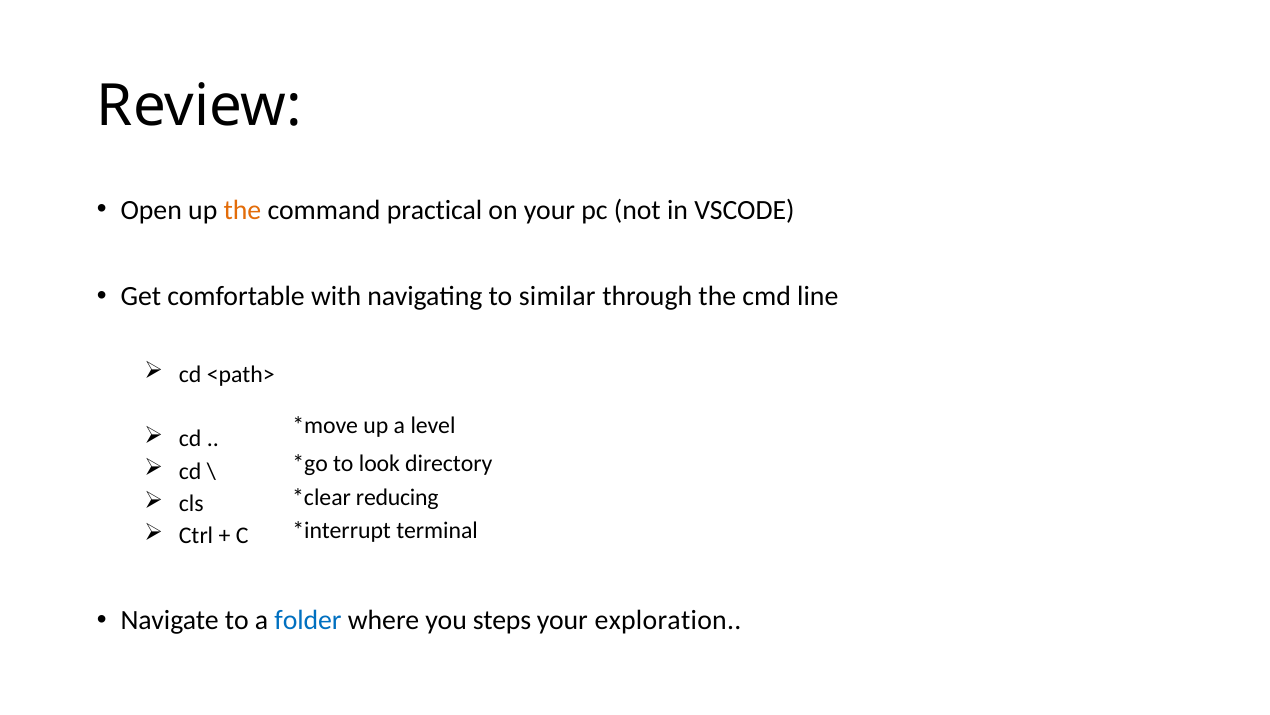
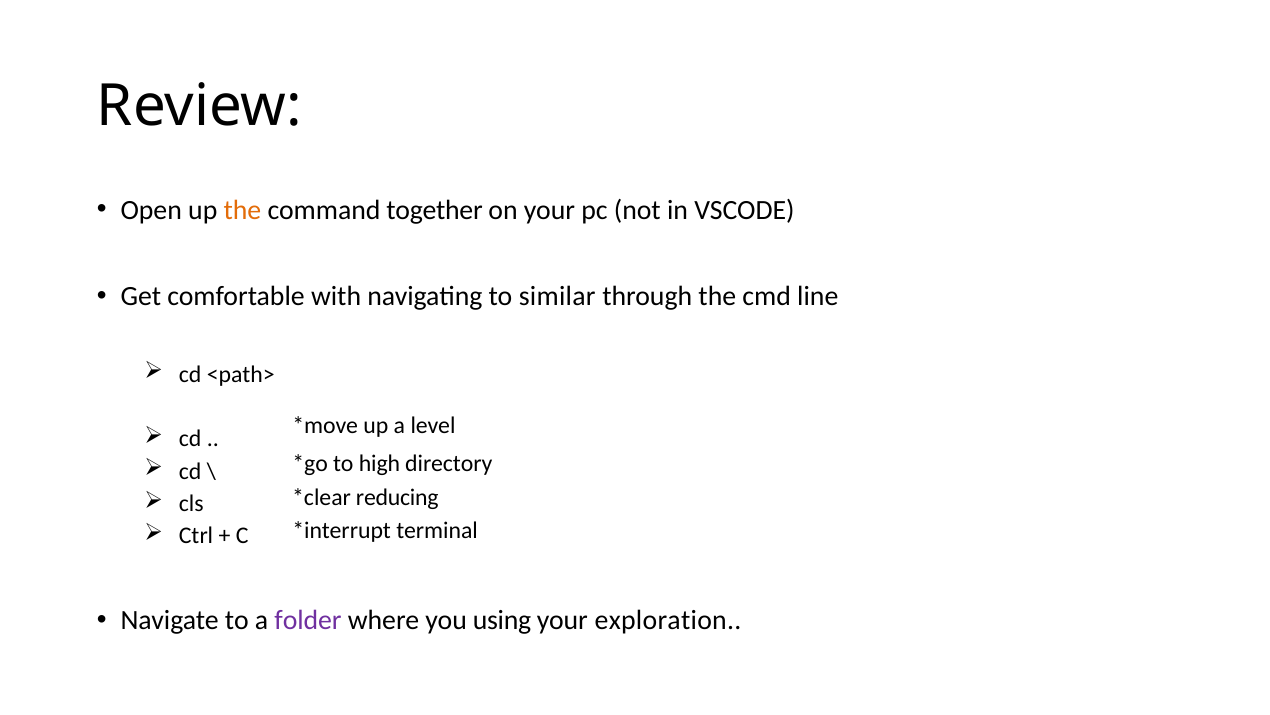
practical: practical -> together
look: look -> high
folder colour: blue -> purple
steps: steps -> using
